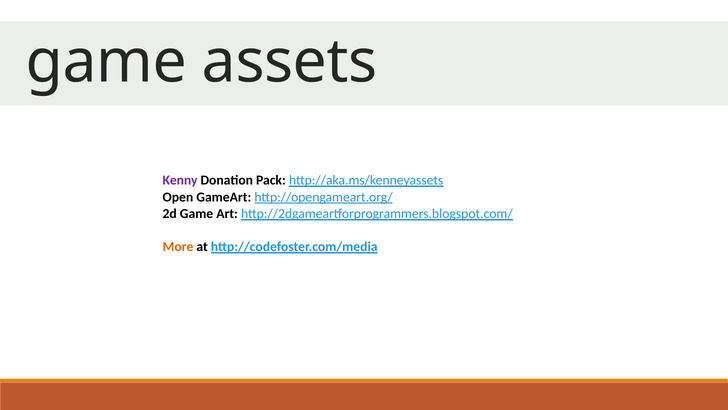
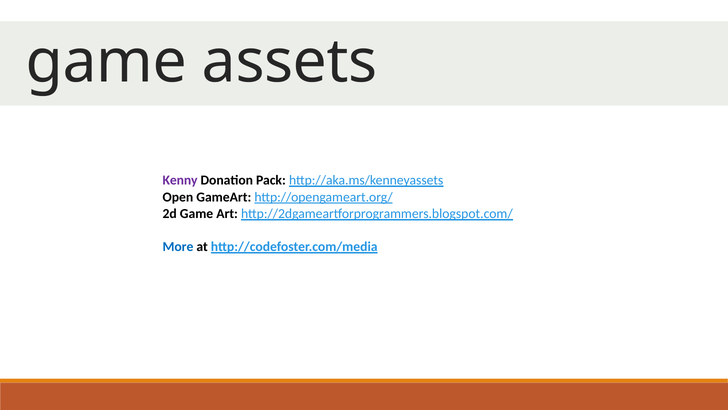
More colour: orange -> blue
